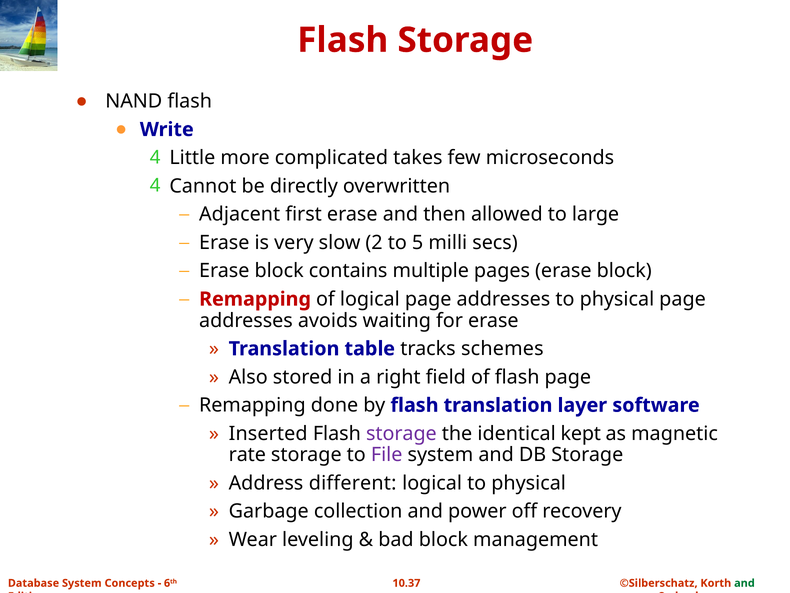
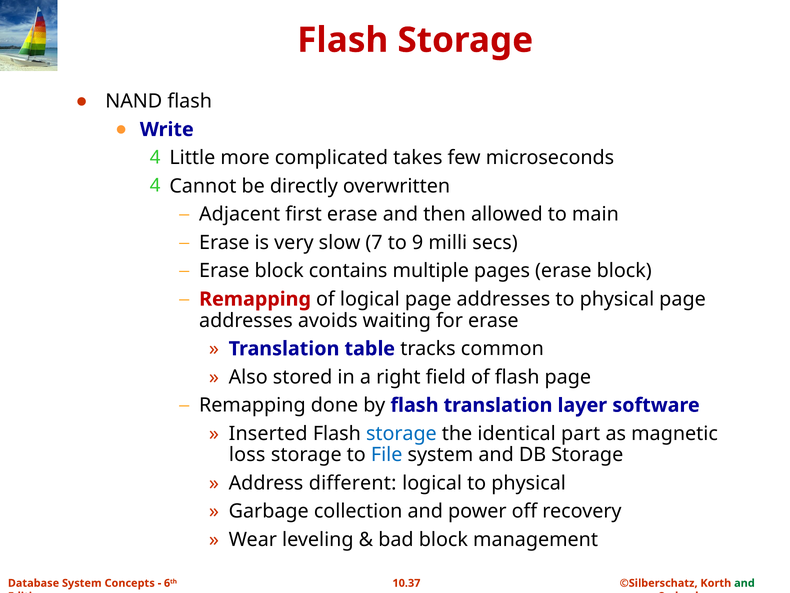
large: large -> main
2: 2 -> 7
5: 5 -> 9
schemes: schemes -> common
storage at (401, 433) colour: purple -> blue
kept: kept -> part
rate: rate -> loss
File colour: purple -> blue
